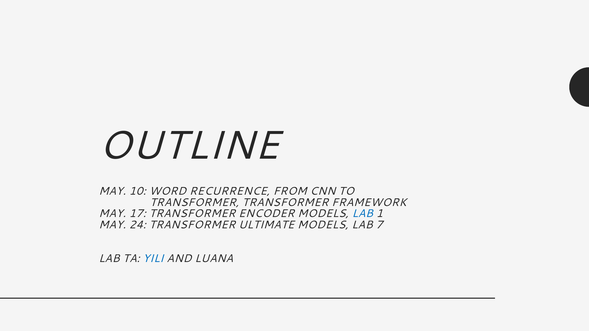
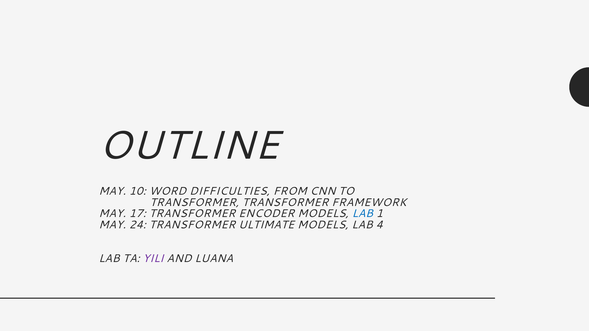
RECURRENCE: RECURRENCE -> DIFFICULTIES
7: 7 -> 4
YILI colour: blue -> purple
